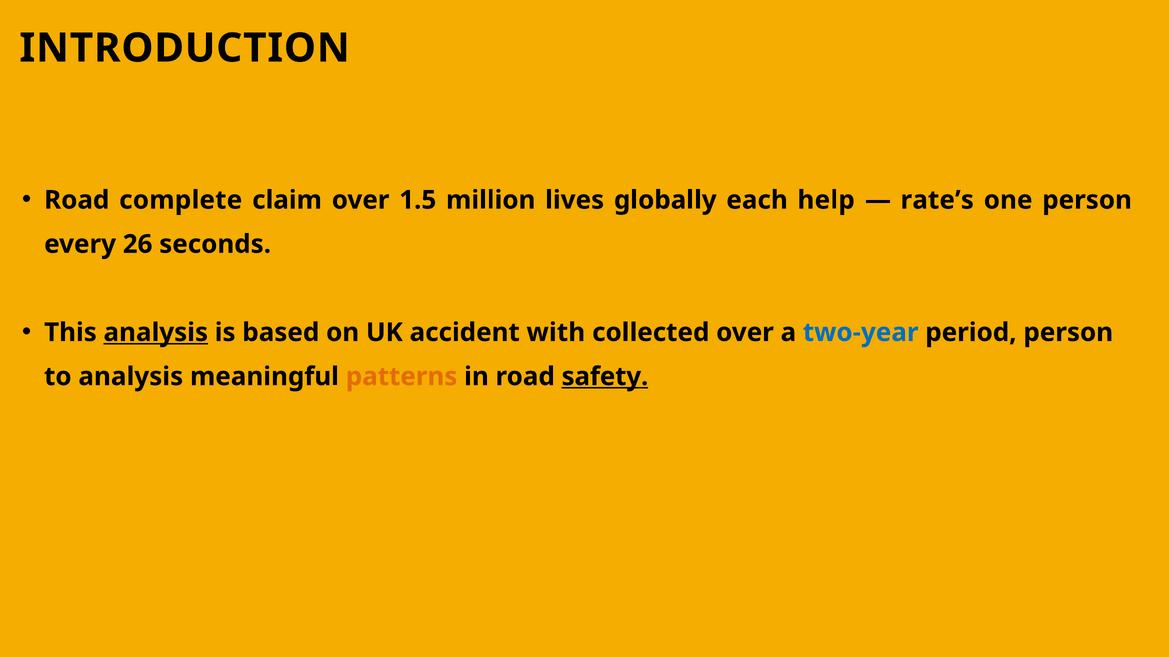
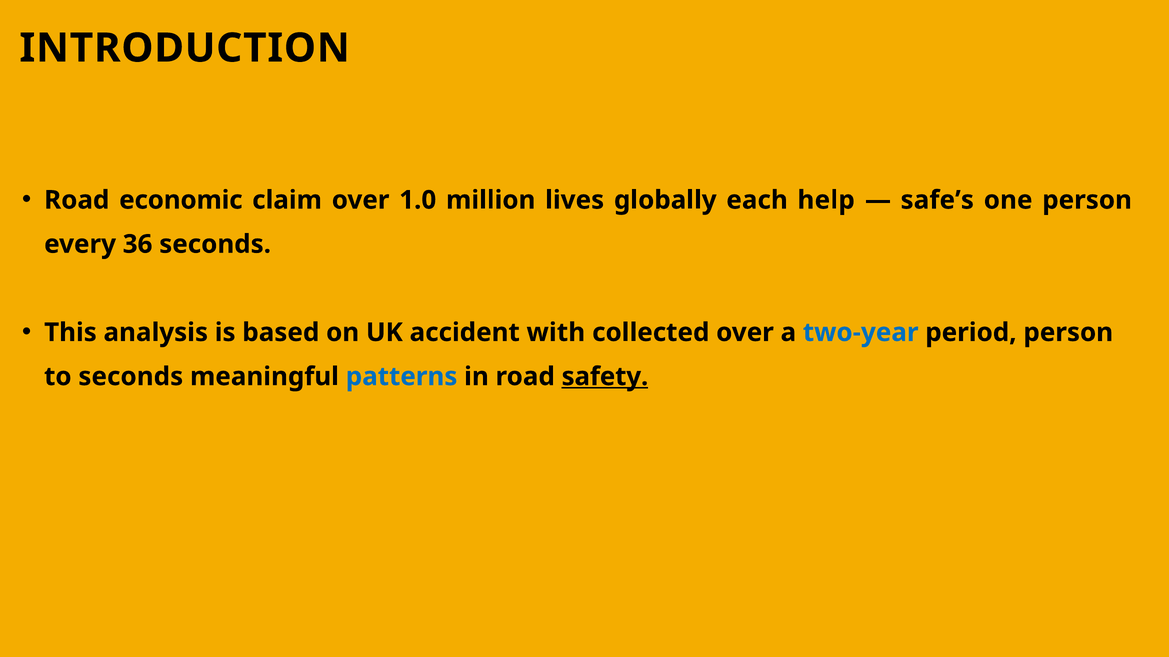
complete: complete -> economic
1.5: 1.5 -> 1.0
rate’s: rate’s -> safe’s
26: 26 -> 36
analysis at (156, 333) underline: present -> none
to analysis: analysis -> seconds
patterns colour: orange -> blue
